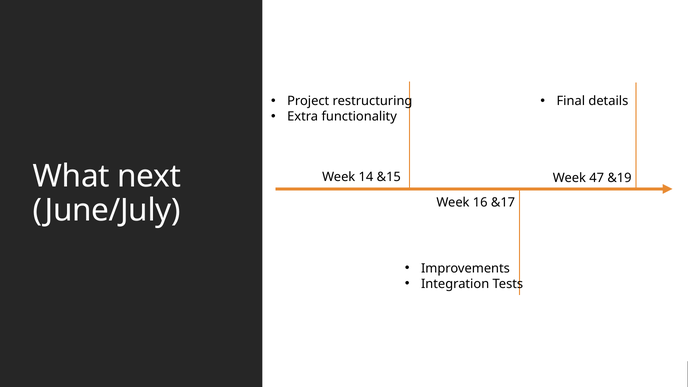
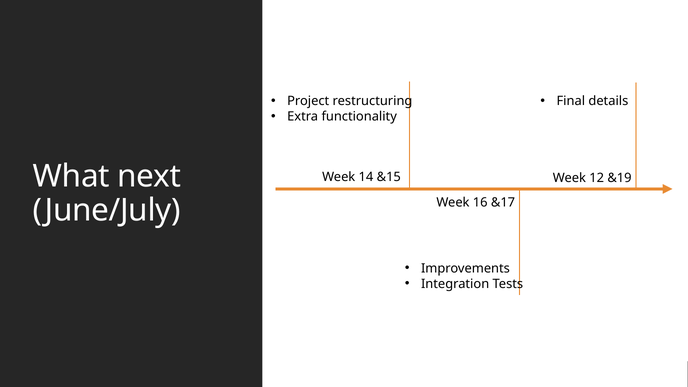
47: 47 -> 12
